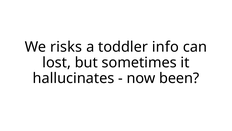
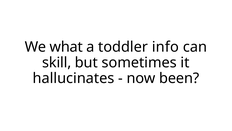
risks: risks -> what
lost: lost -> skill
